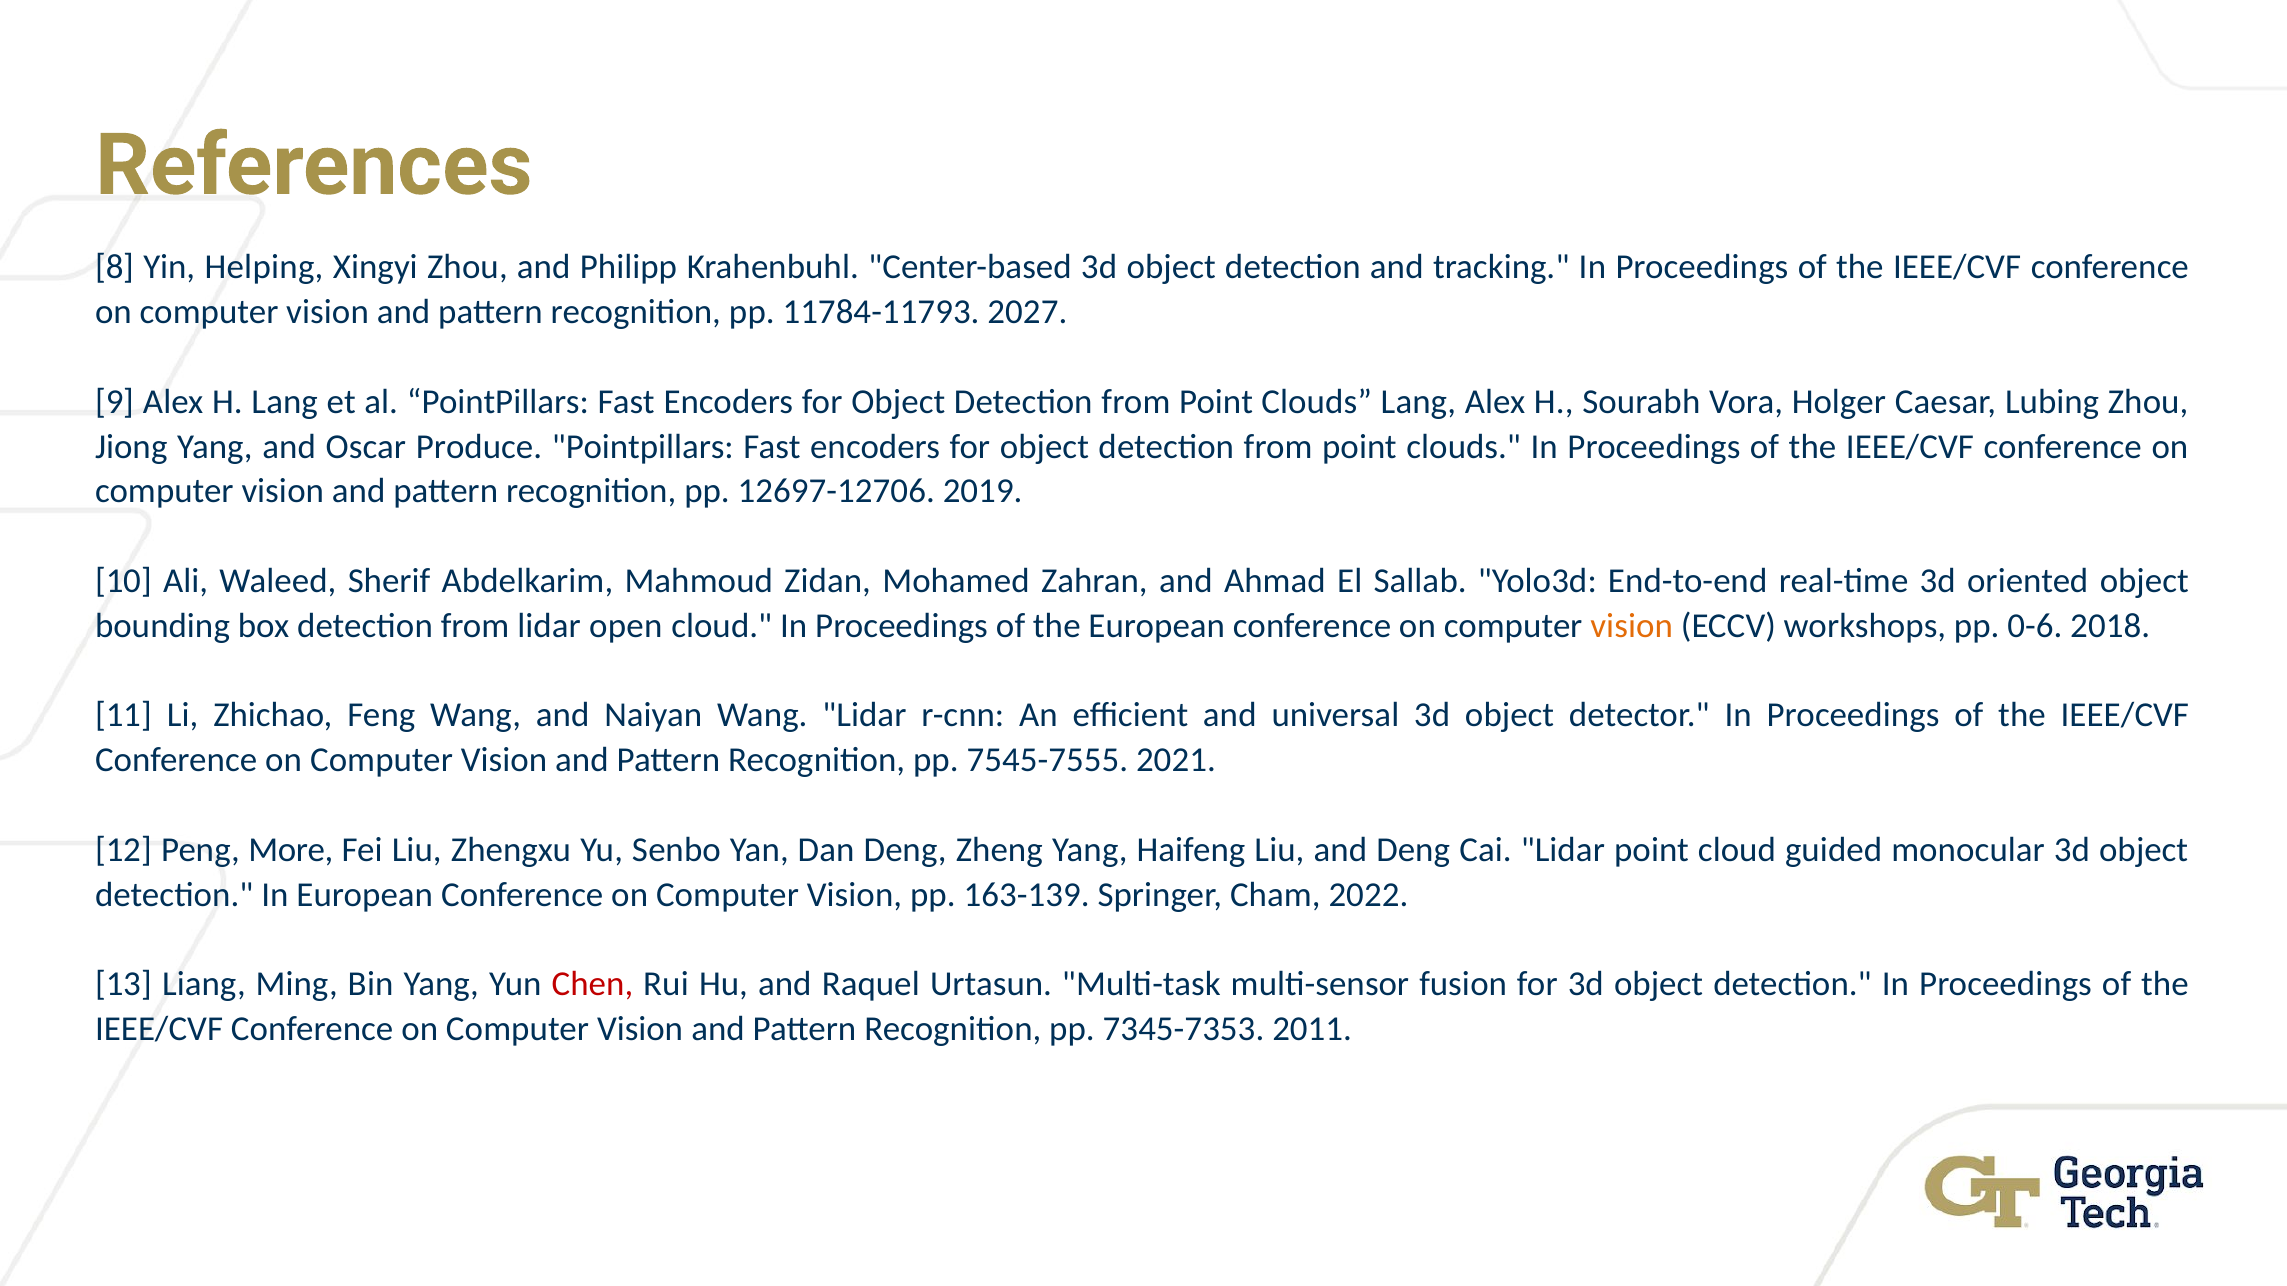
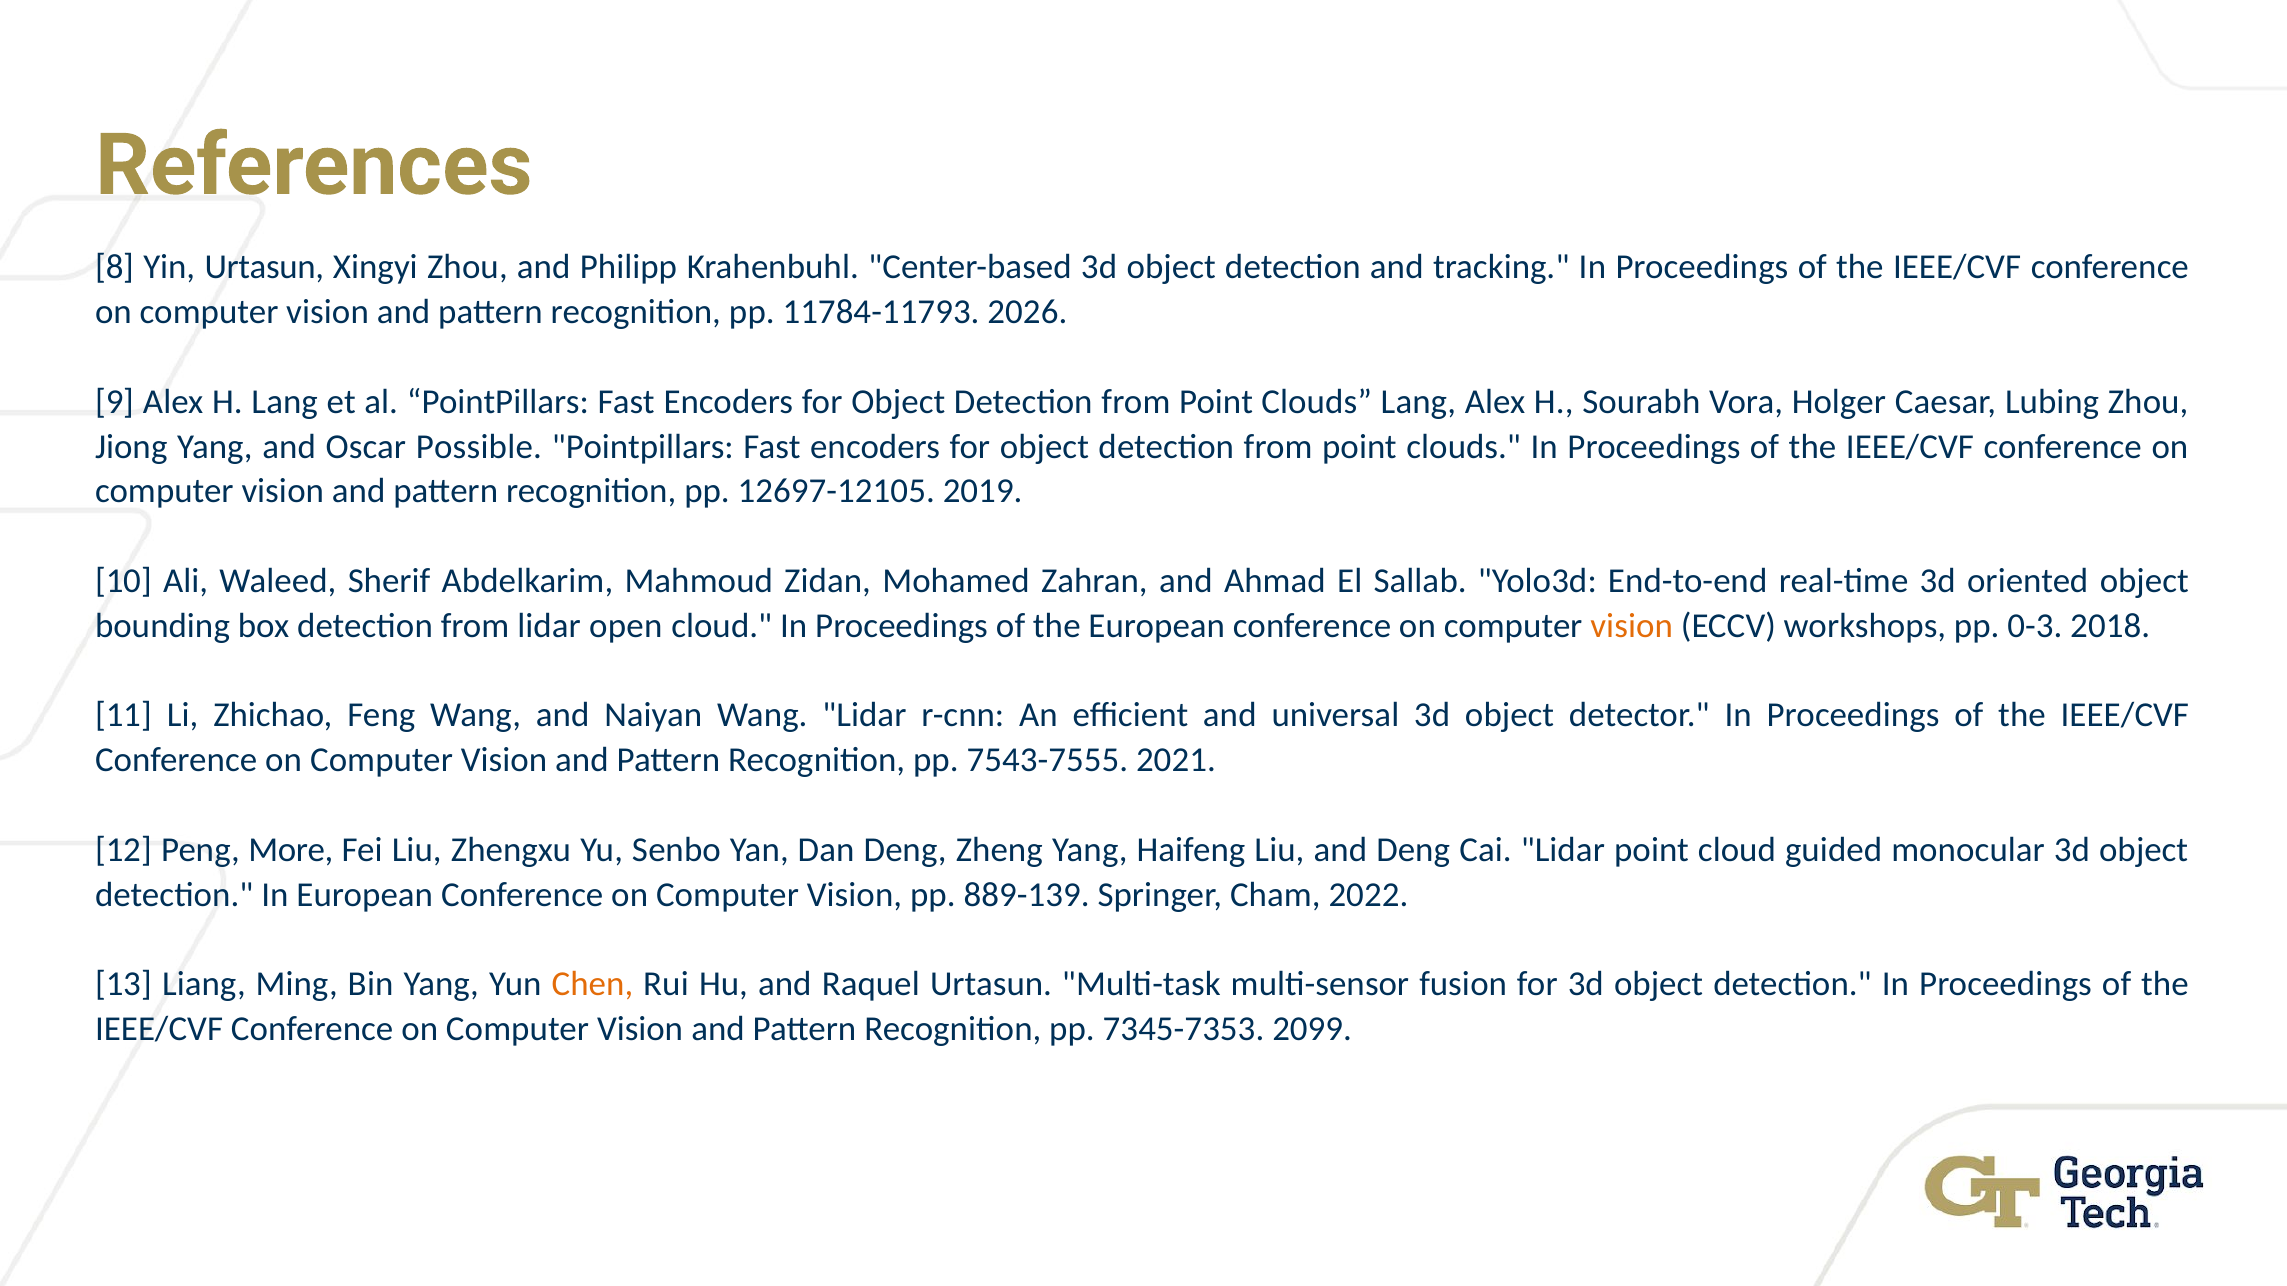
Yin Helping: Helping -> Urtasun
2027: 2027 -> 2026
Produce: Produce -> Possible
12697-12706: 12697-12706 -> 12697-12105
0-6: 0-6 -> 0-3
7545-7555: 7545-7555 -> 7543-7555
163-139: 163-139 -> 889-139
Chen colour: red -> orange
2011: 2011 -> 2099
